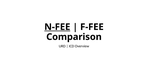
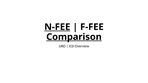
Comparison underline: none -> present
